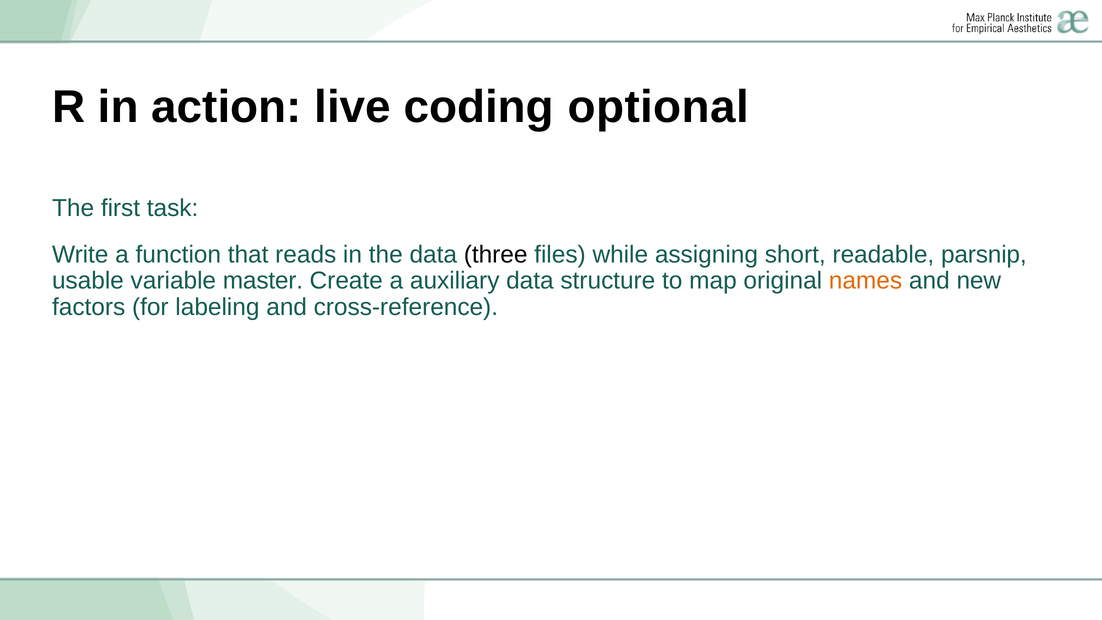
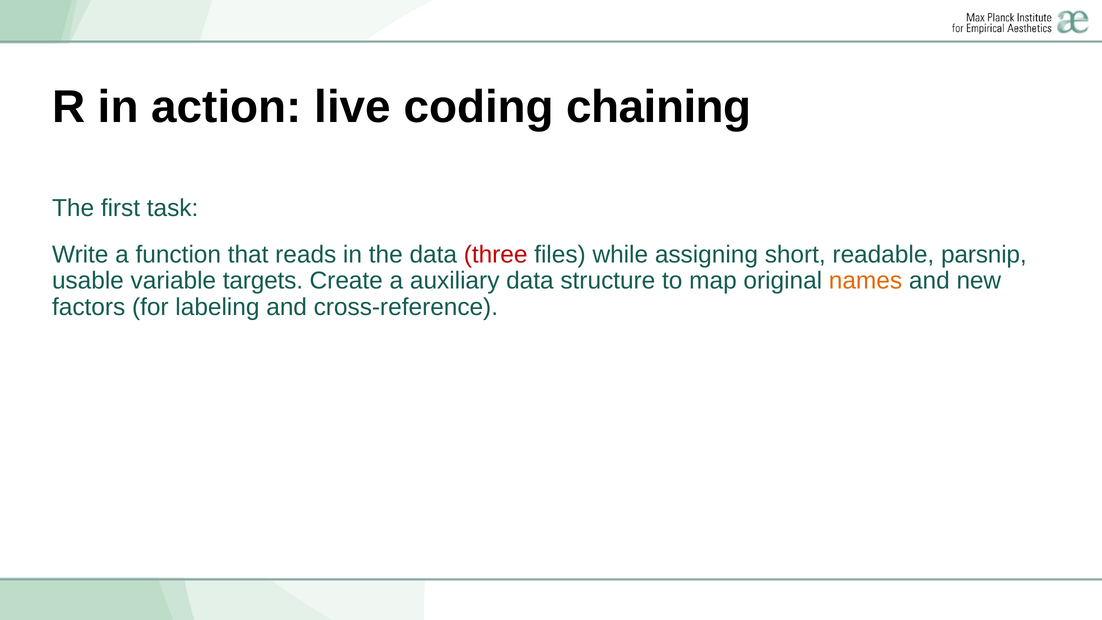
optional: optional -> chaining
three colour: black -> red
master: master -> targets
